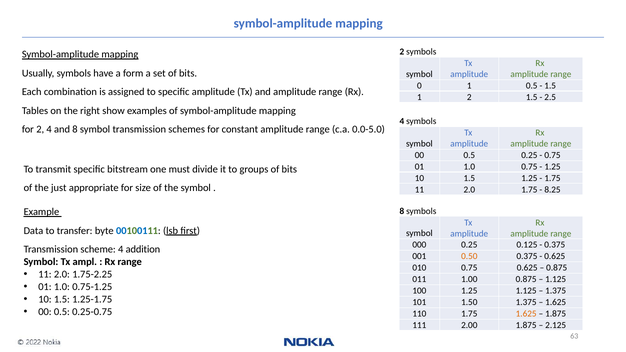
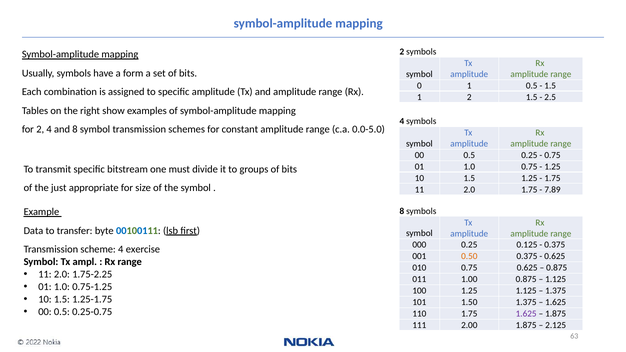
8.25: 8.25 -> 7.89
addition: addition -> exercise
1.625 at (526, 314) colour: orange -> purple
